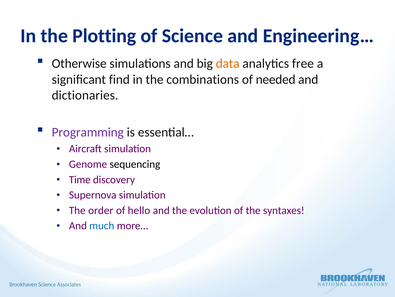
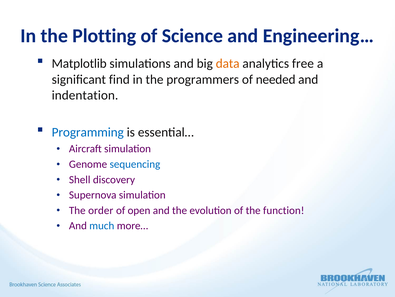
Otherwise: Otherwise -> Matplotlib
combinations: combinations -> programmers
dictionaries: dictionaries -> indentation
Programming colour: purple -> blue
sequencing colour: black -> blue
Time: Time -> Shell
hello: hello -> open
syntaxes: syntaxes -> function
